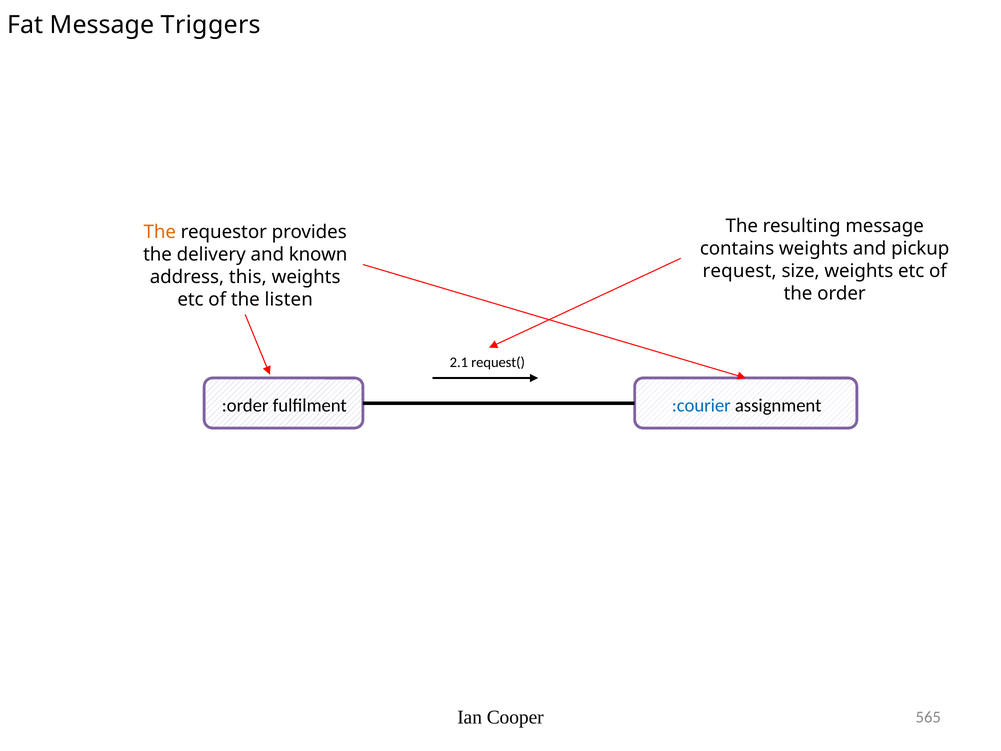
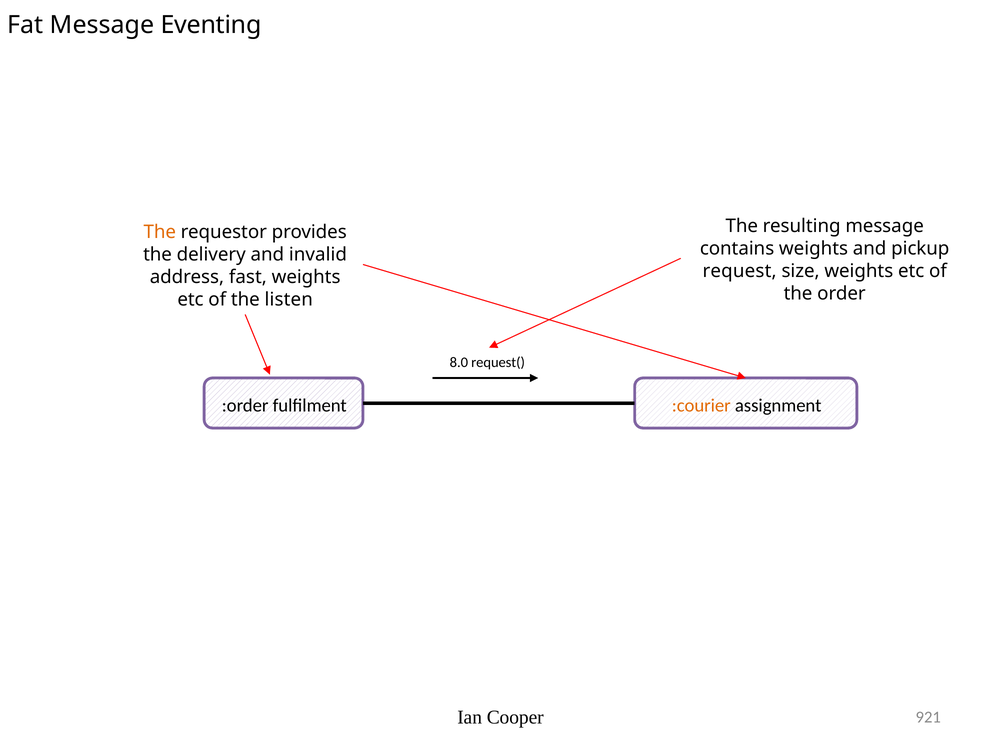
Triggers: Triggers -> Eventing
known: known -> invalid
this: this -> fast
2.1: 2.1 -> 8.0
:courier colour: blue -> orange
565: 565 -> 921
